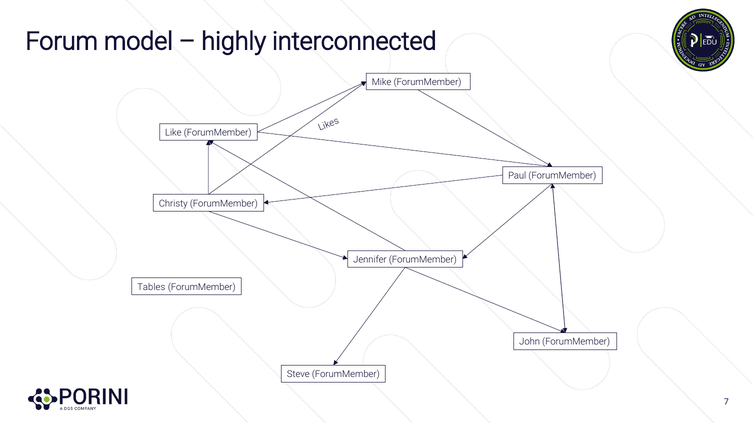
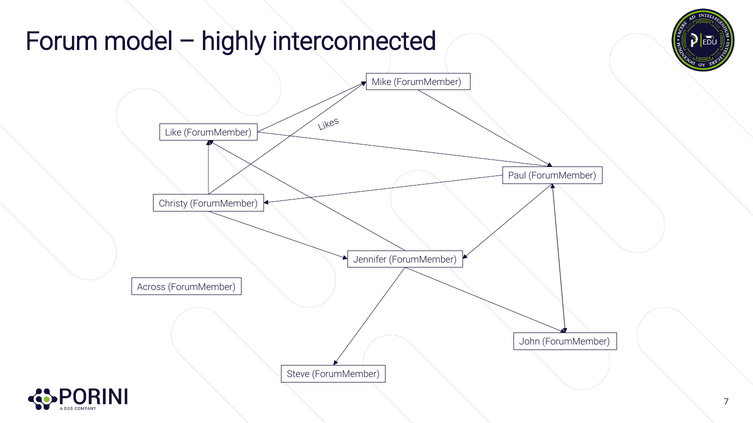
Tables: Tables -> Across
